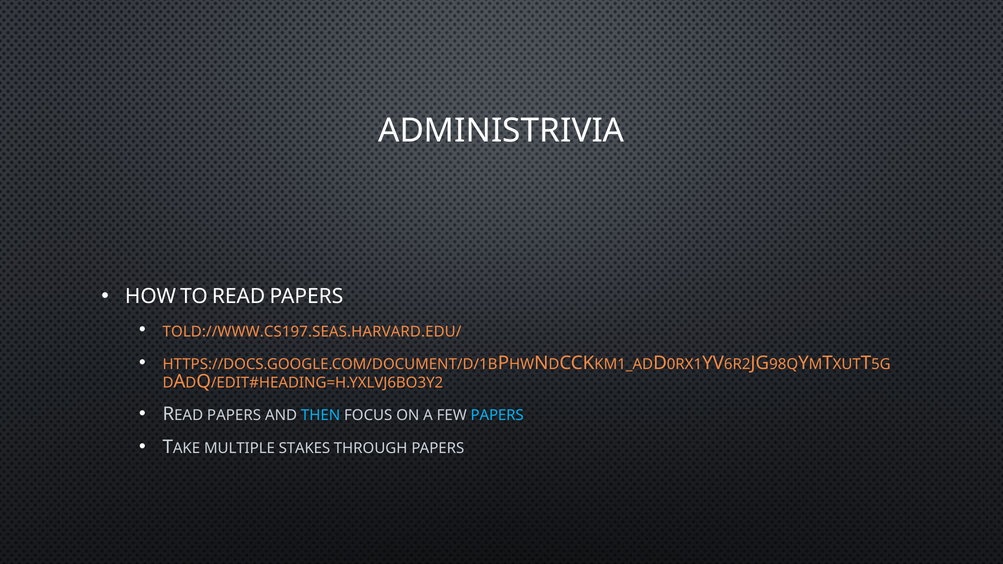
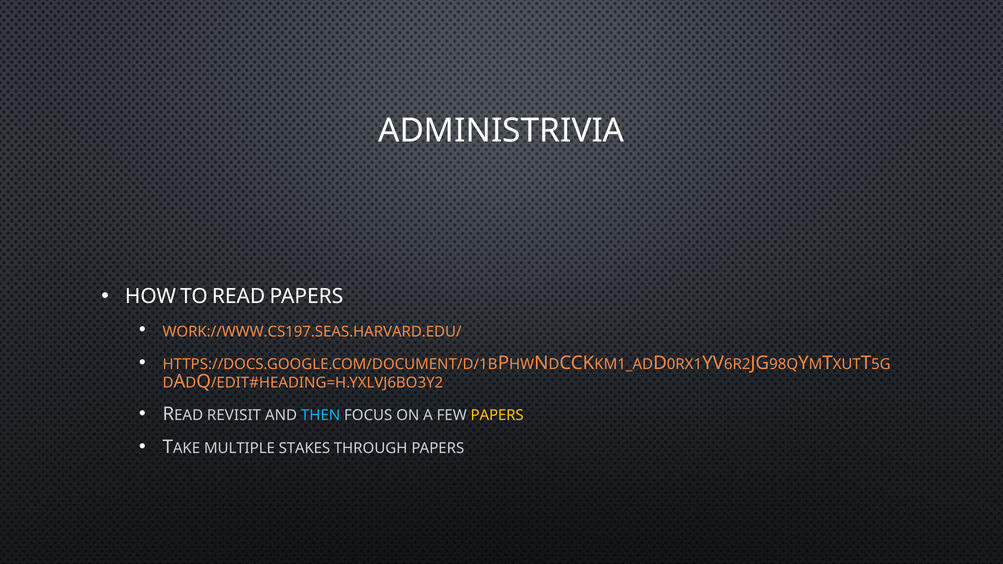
TOLD://WWW.CS197.SEAS.HARVARD.EDU/: TOLD://WWW.CS197.SEAS.HARVARD.EDU/ -> WORK://WWW.CS197.SEAS.HARVARD.EDU/
PAPERS at (234, 416): PAPERS -> REVISIT
PAPERS at (497, 416) colour: light blue -> yellow
